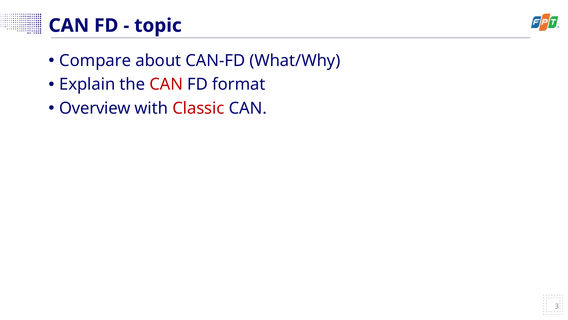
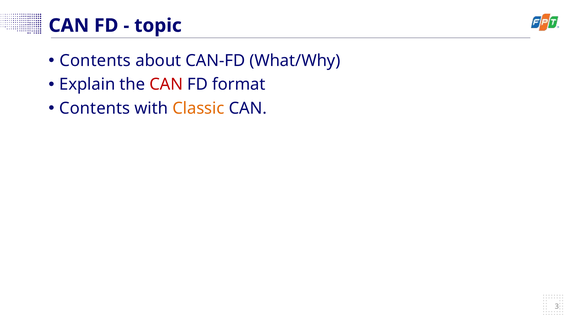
Compare at (95, 61): Compare -> Contents
Overview at (95, 108): Overview -> Contents
Classic colour: red -> orange
